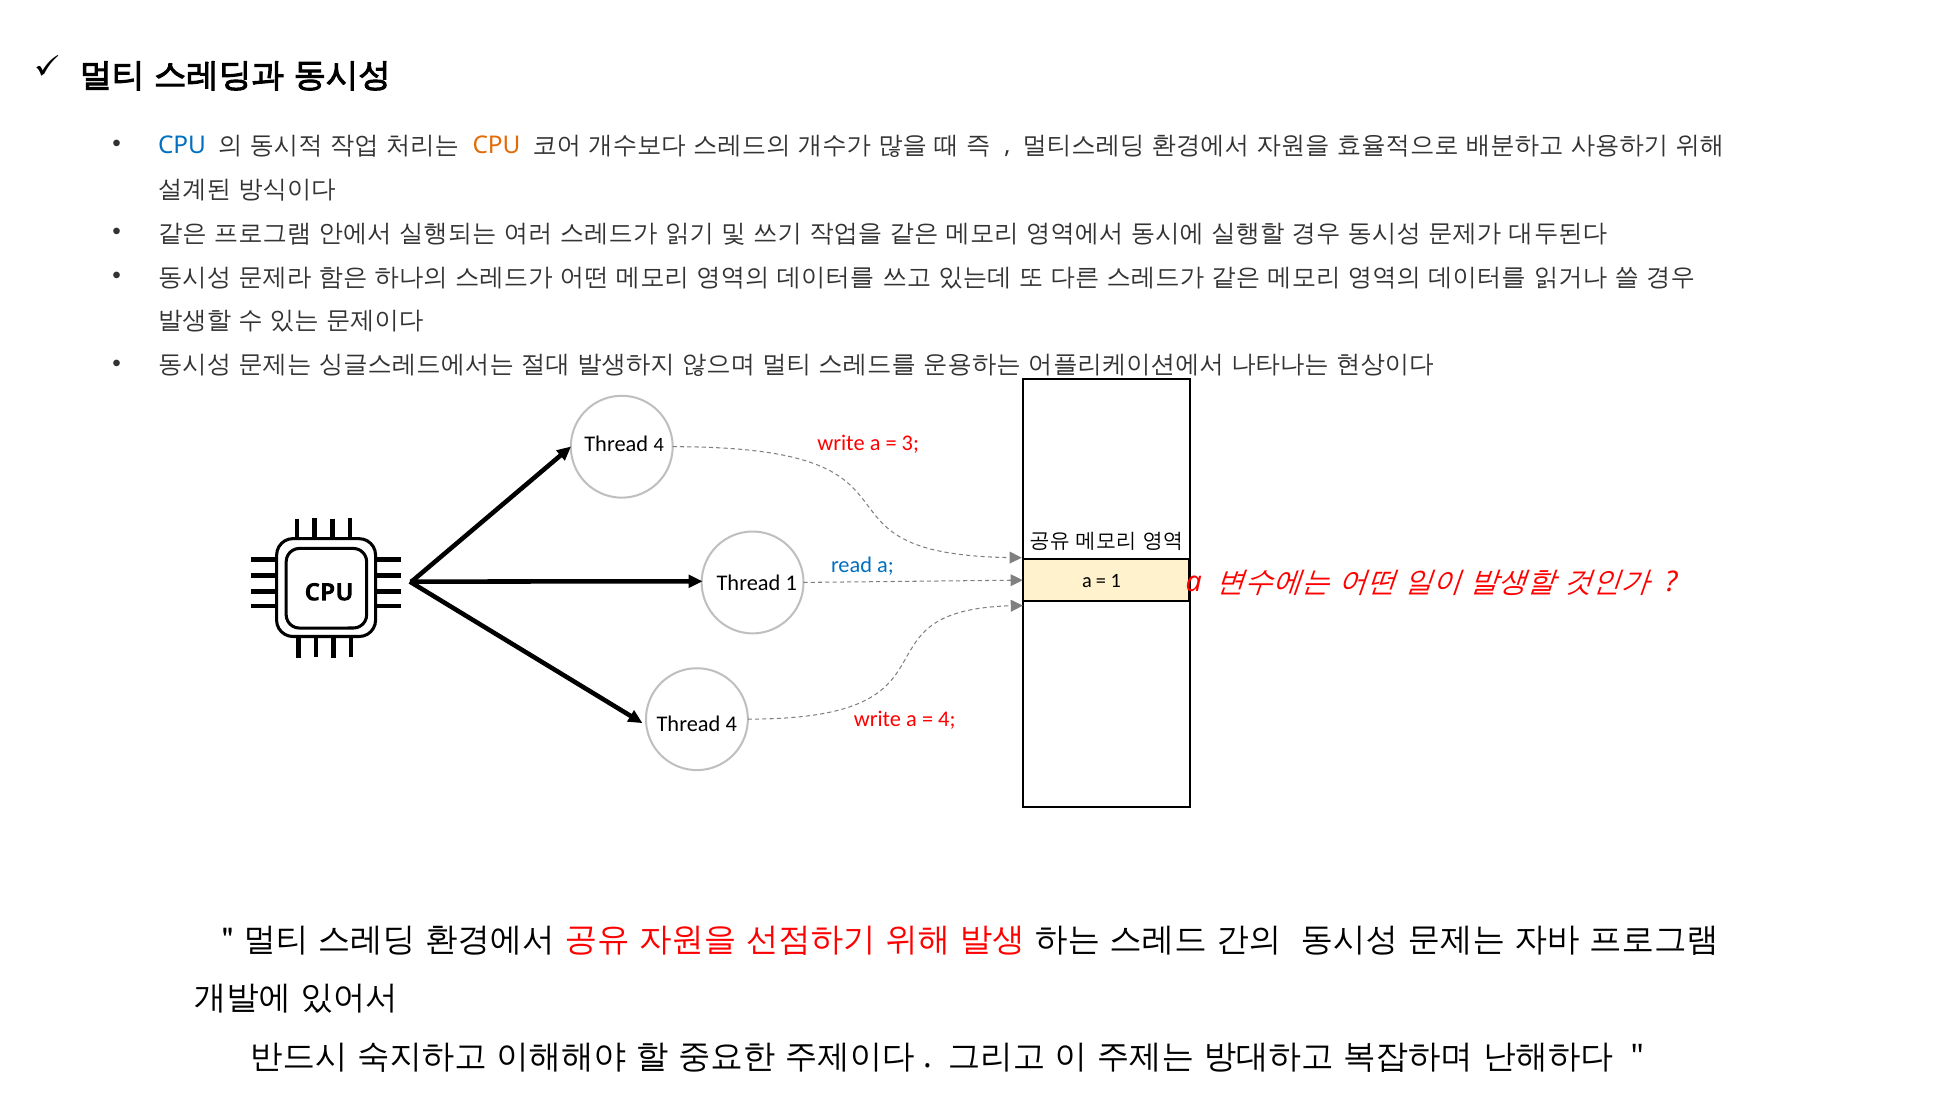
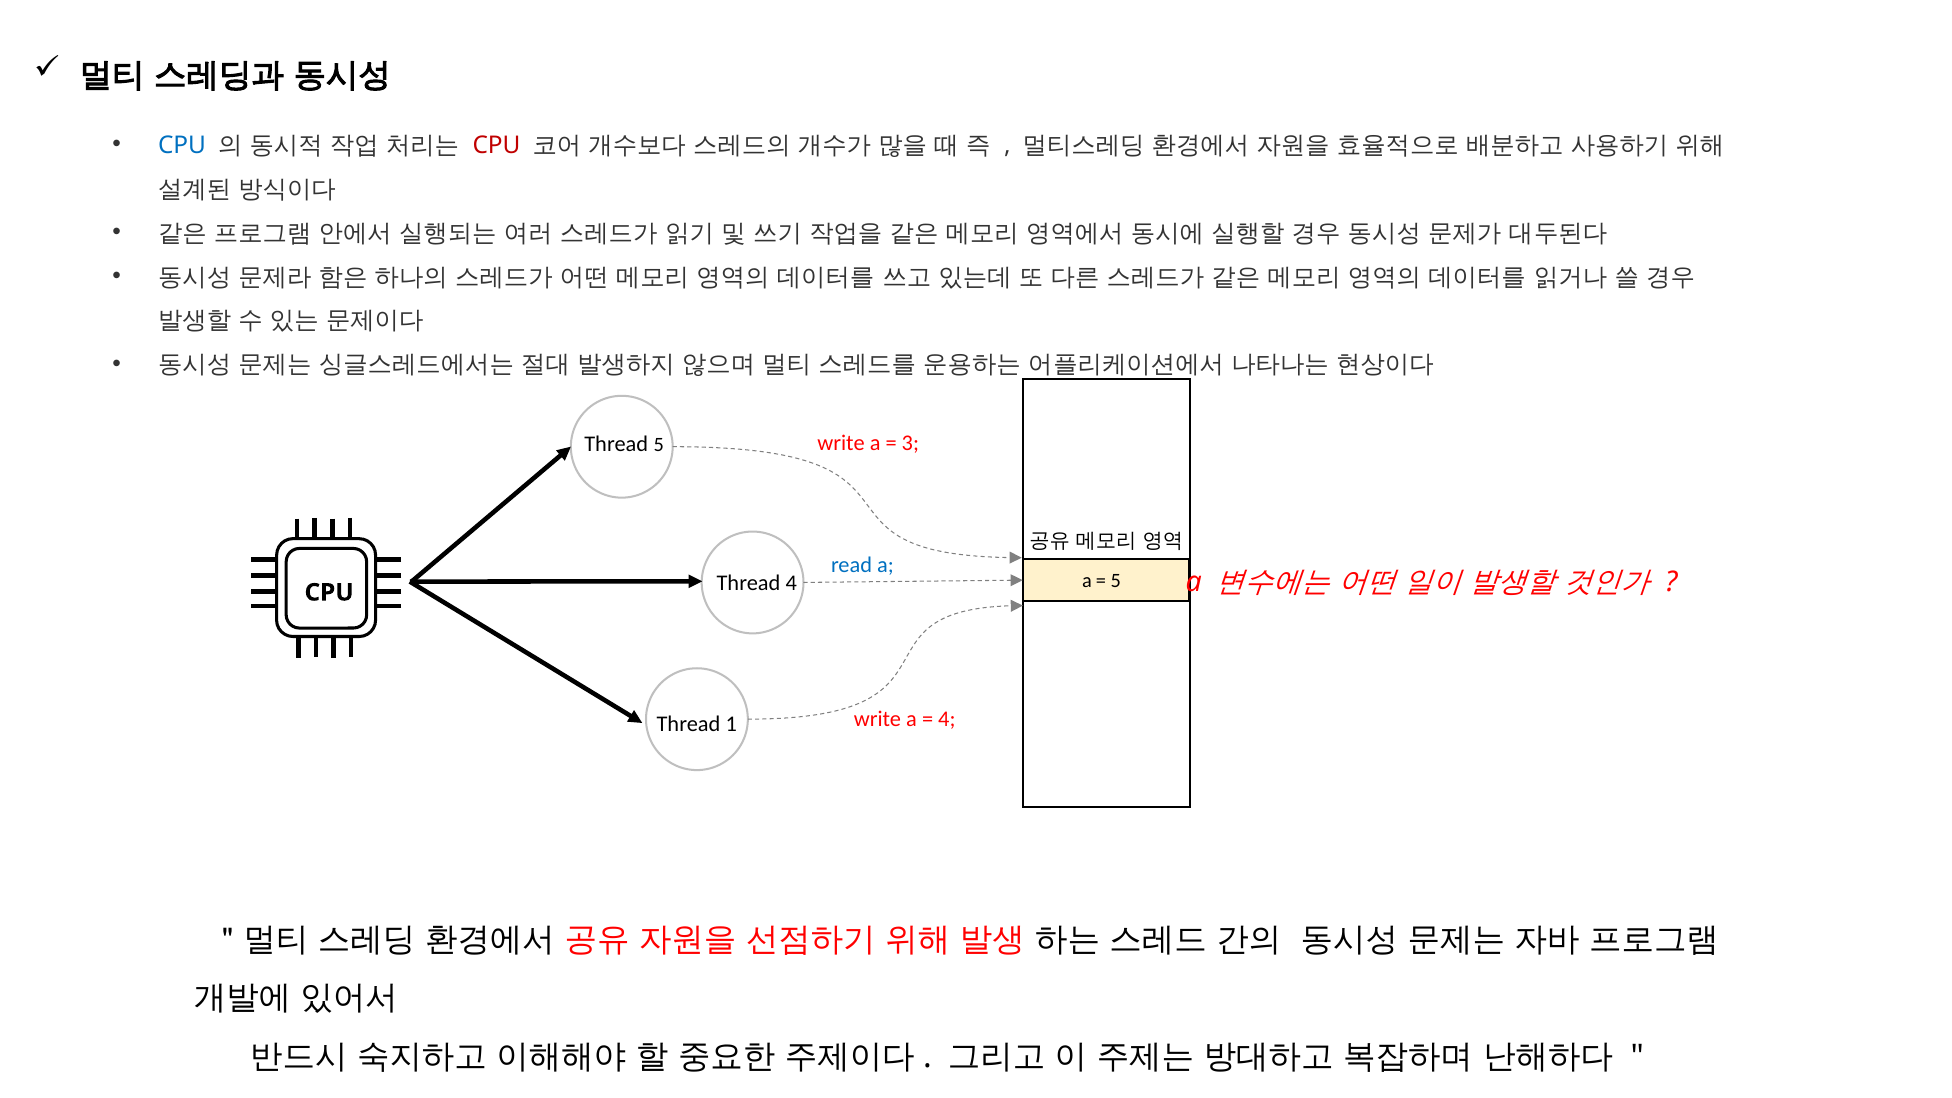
CPU at (497, 145) colour: orange -> red
4 at (659, 445): 4 -> 5
1 at (1116, 580): 1 -> 5
Thread 1: 1 -> 4
4 at (731, 724): 4 -> 1
